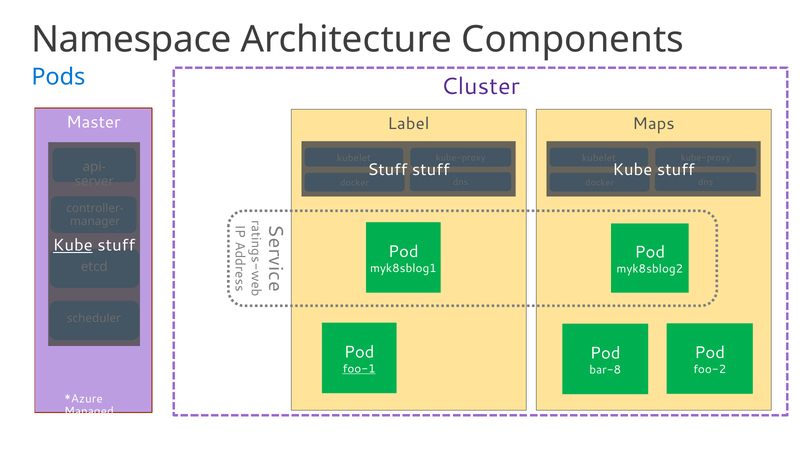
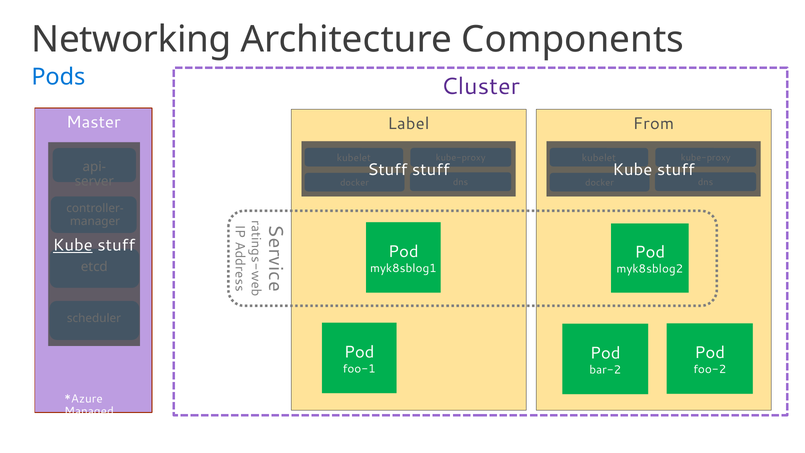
Namespace: Namespace -> Networking
Maps: Maps -> From
foo-1 underline: present -> none
bar-8: bar-8 -> bar-2
